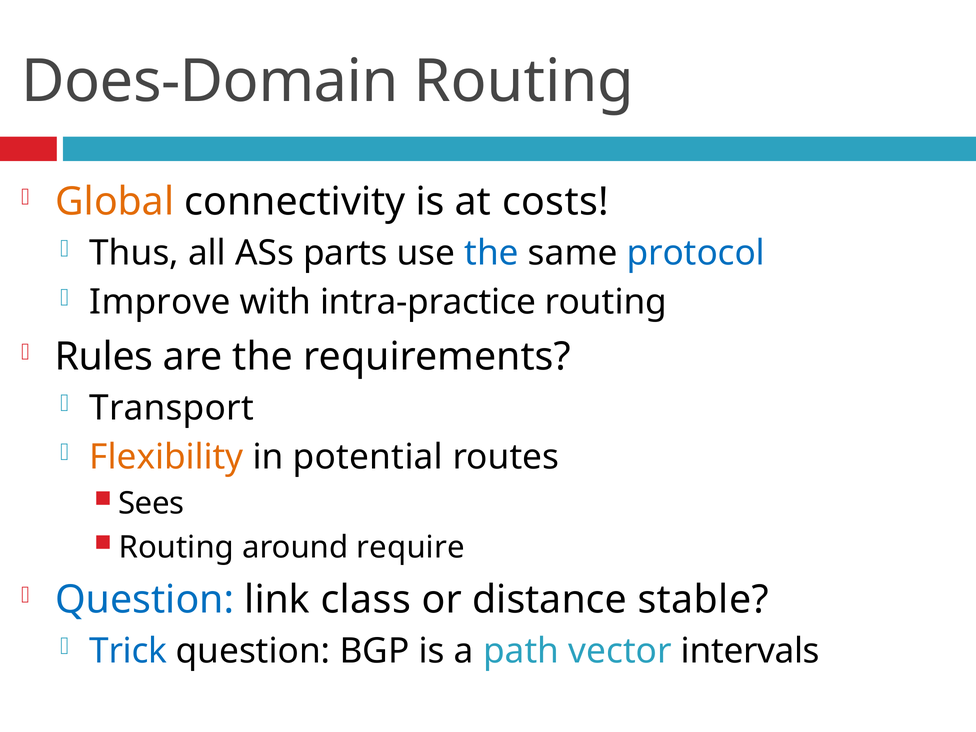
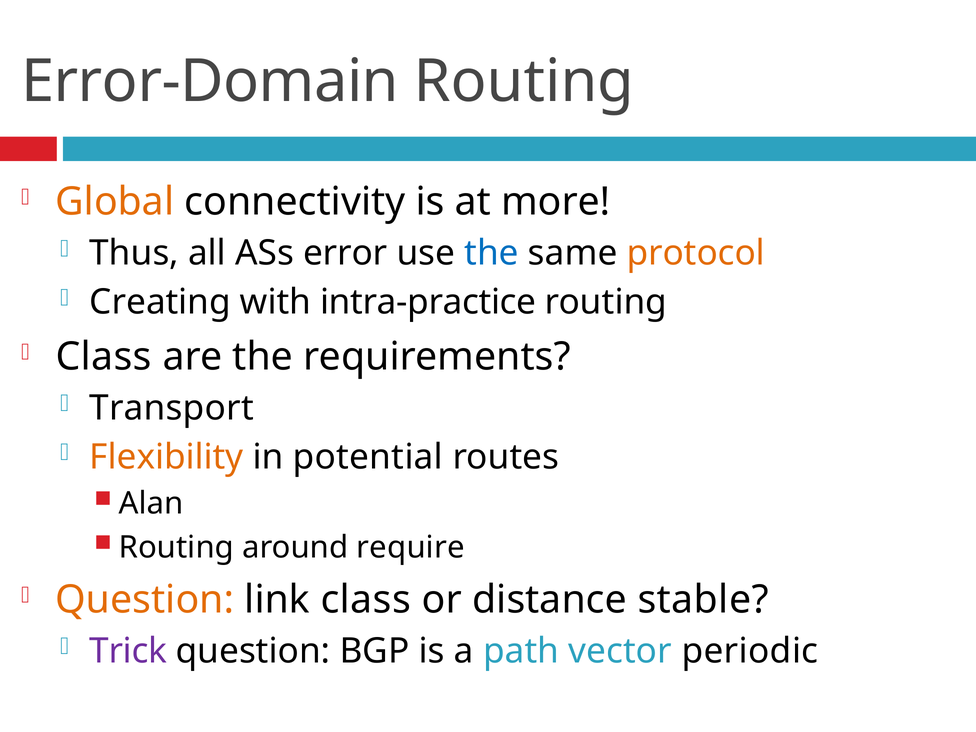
Does-Domain: Does-Domain -> Error-Domain
costs: costs -> more
parts: parts -> error
protocol colour: blue -> orange
Improve: Improve -> Creating
Rules at (104, 357): Rules -> Class
Sees: Sees -> Alan
Question at (145, 600) colour: blue -> orange
Trick colour: blue -> purple
intervals: intervals -> periodic
